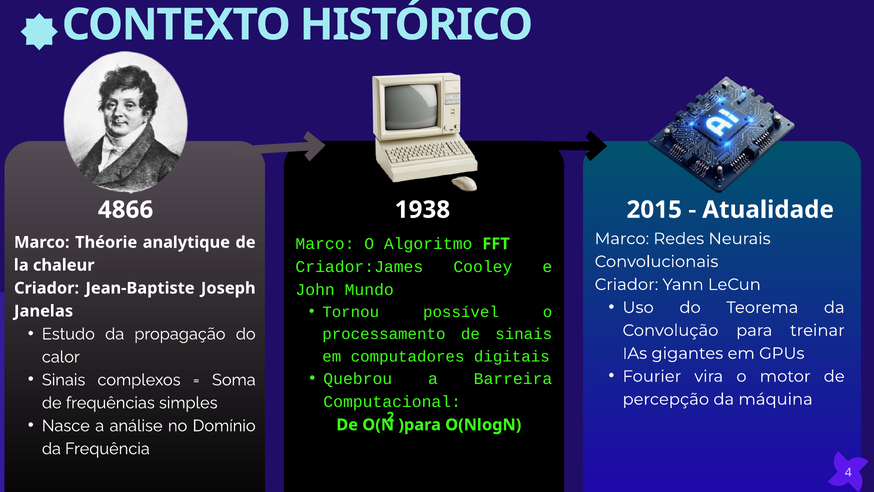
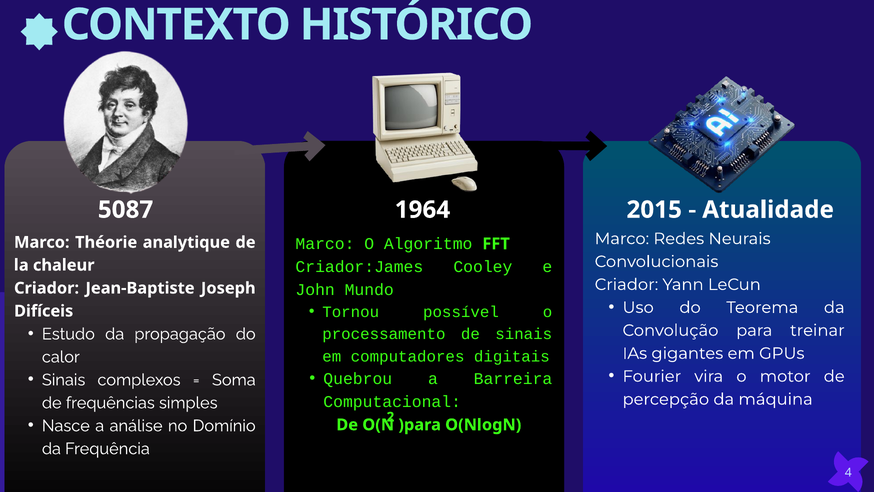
4866: 4866 -> 5087
1938: 1938 -> 1964
Janelas: Janelas -> Difíceis
